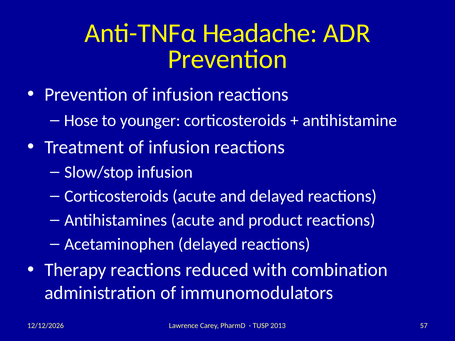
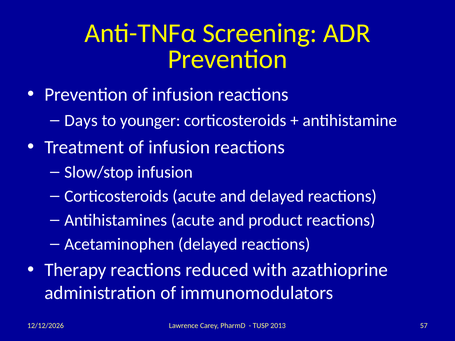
Headache: Headache -> Screening
Hose: Hose -> Days
combination: combination -> azathioprine
